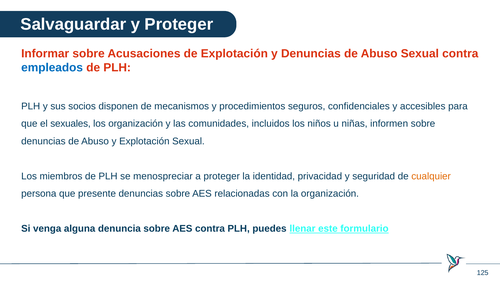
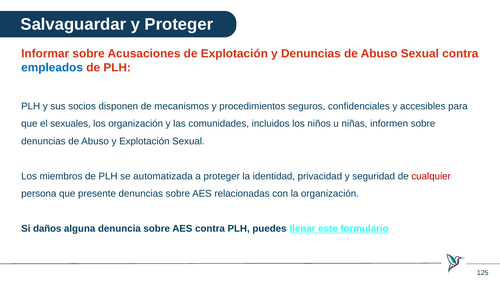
menospreciar: menospreciar -> automatizada
cualquier colour: orange -> red
venga: venga -> daños
